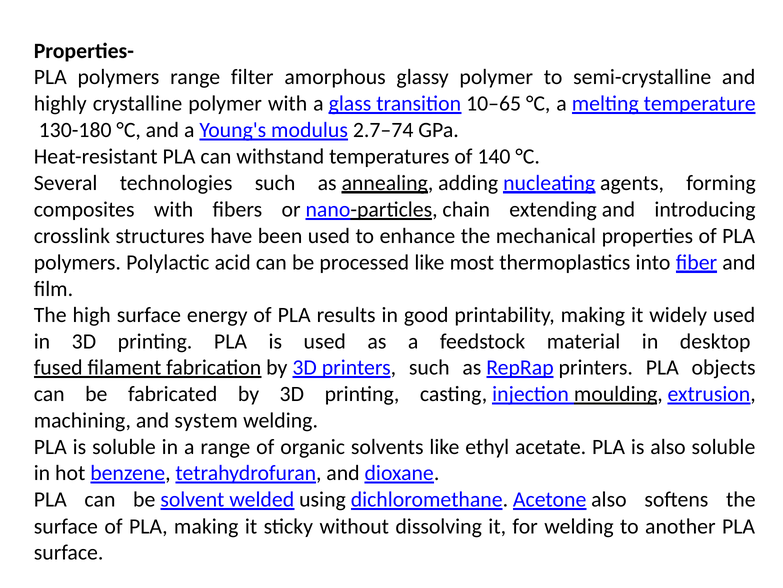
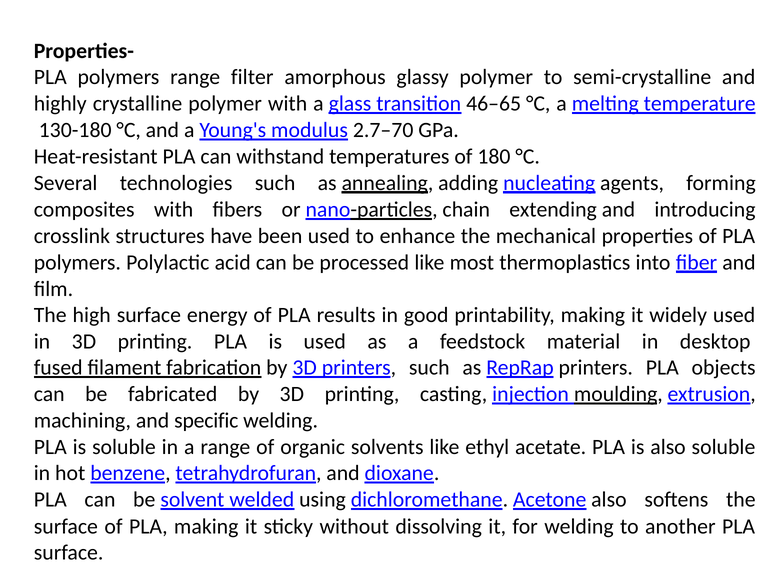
10–65: 10–65 -> 46–65
2.7–74: 2.7–74 -> 2.7–70
140: 140 -> 180
system: system -> specific
